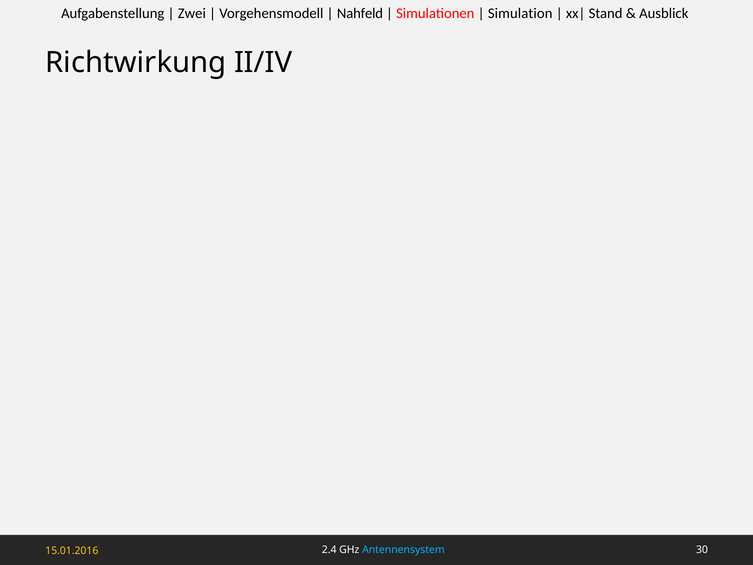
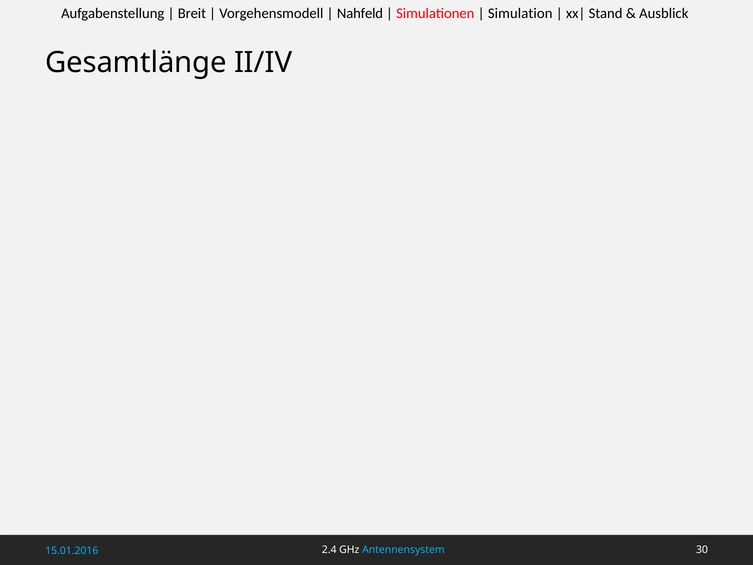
Zwei: Zwei -> Breit
Richtwirkung: Richtwirkung -> Gesamtlänge
15.01.2016 colour: yellow -> light blue
